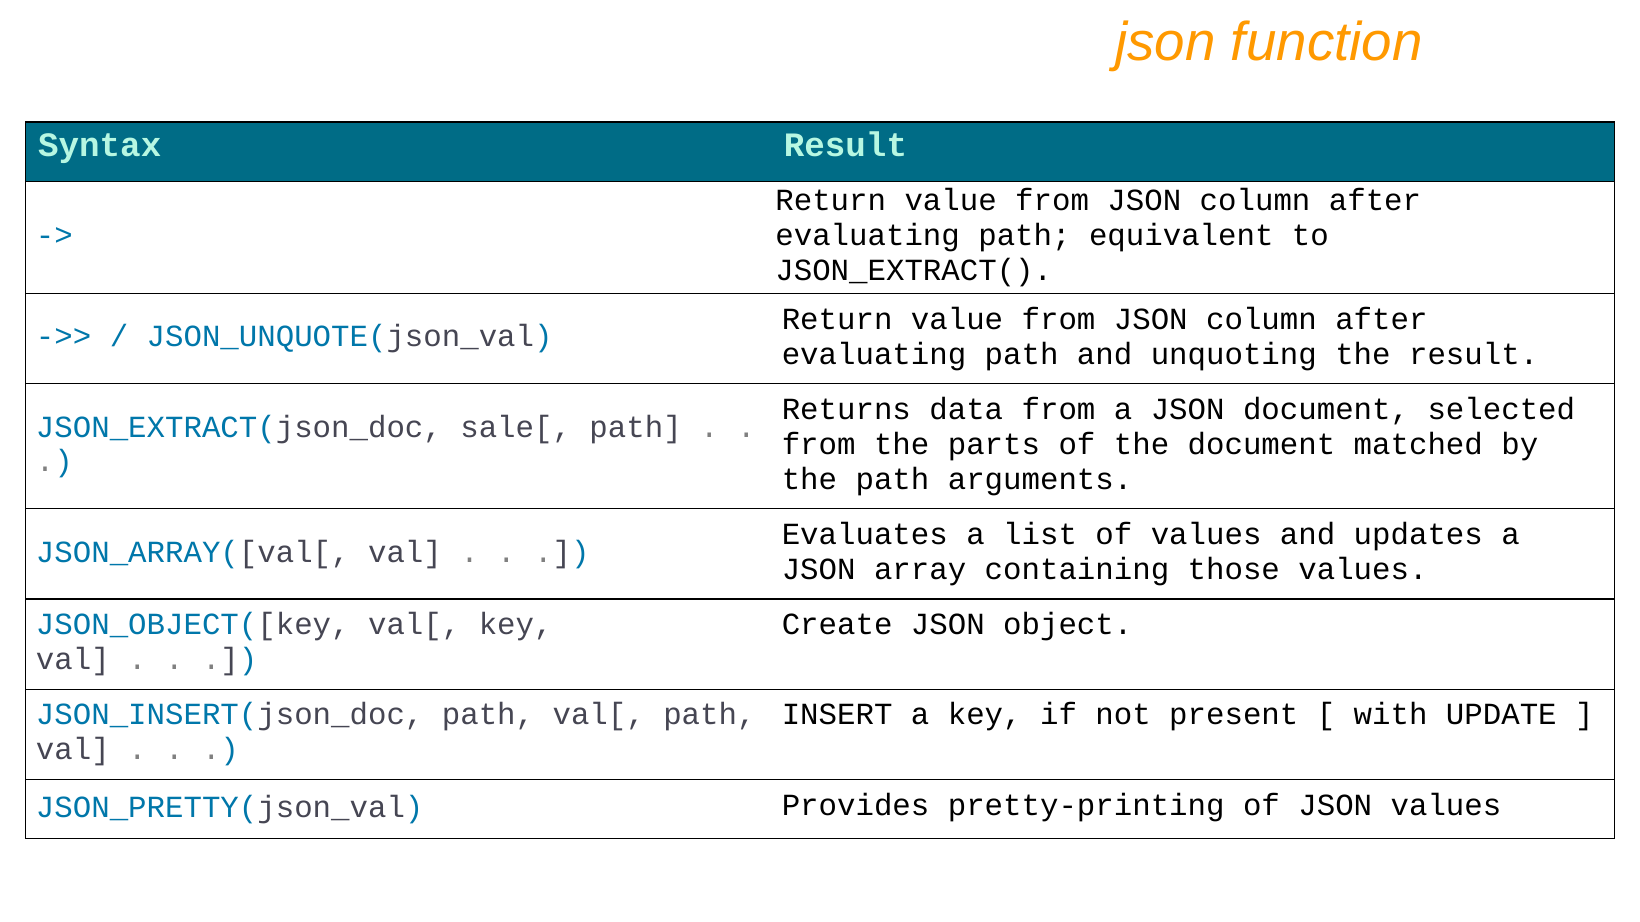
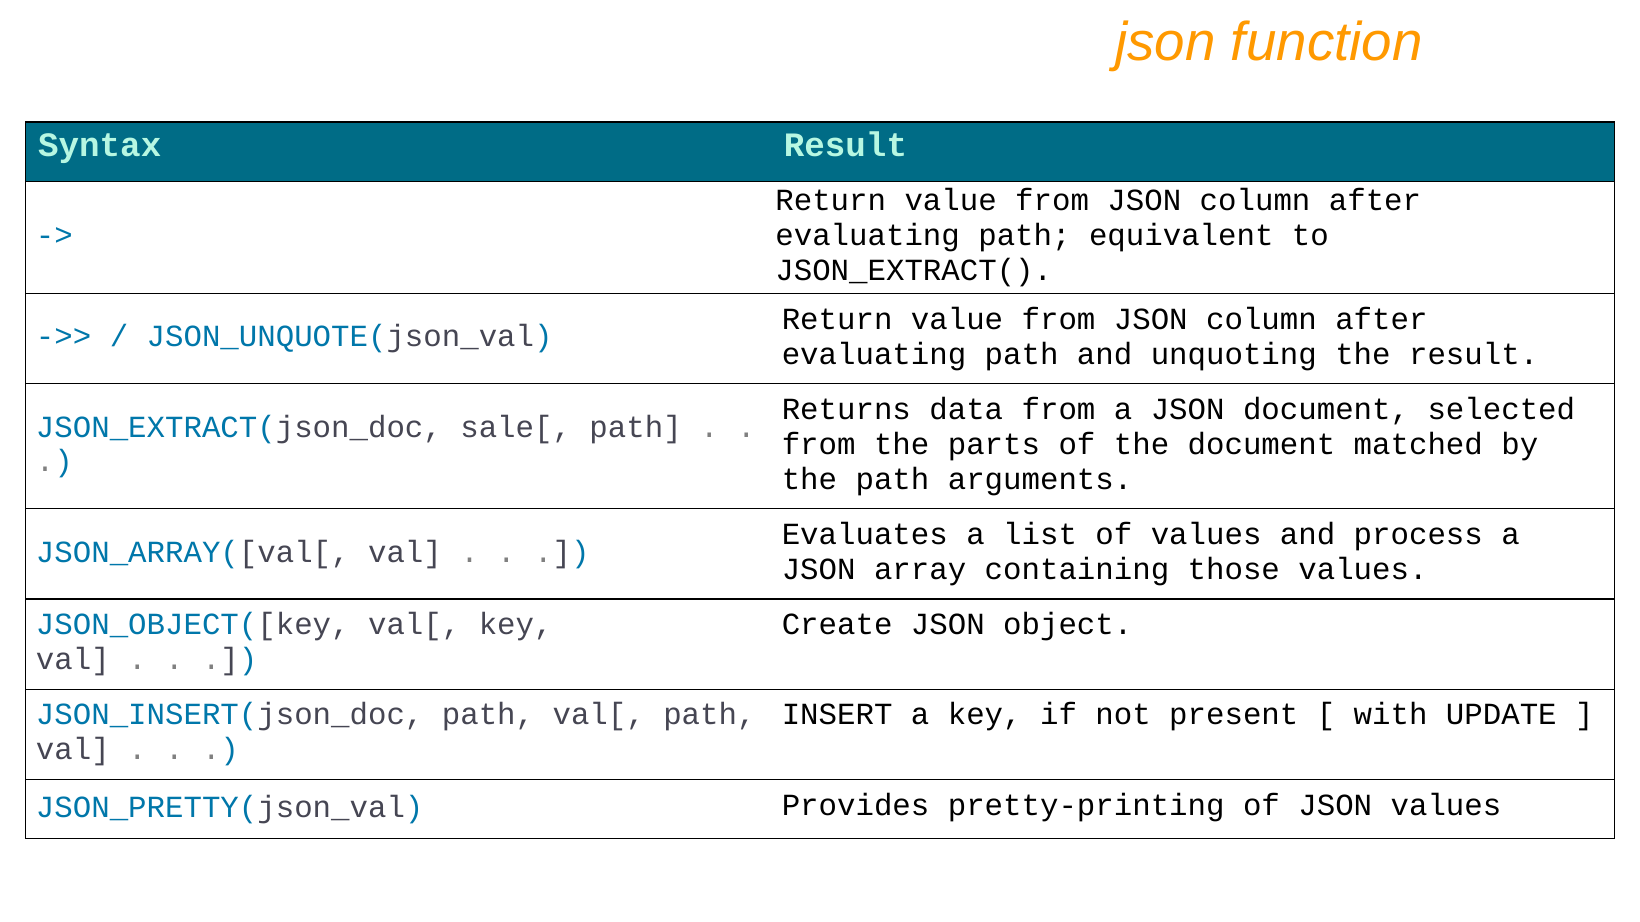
updates: updates -> process
